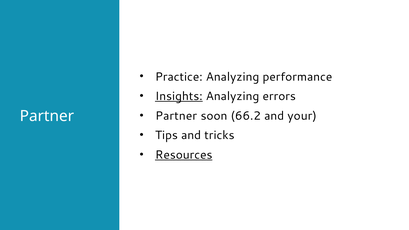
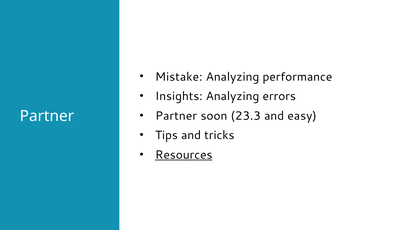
Practice: Practice -> Mistake
Insights underline: present -> none
66.2: 66.2 -> 23.3
your: your -> easy
